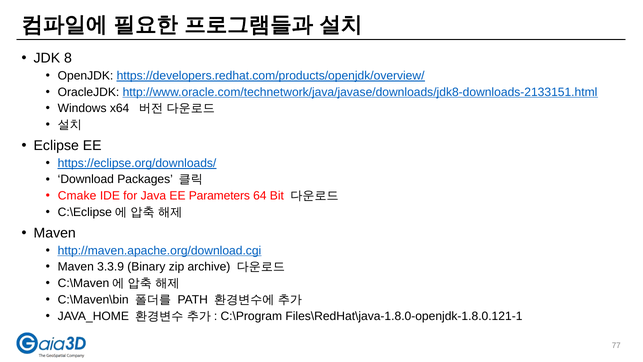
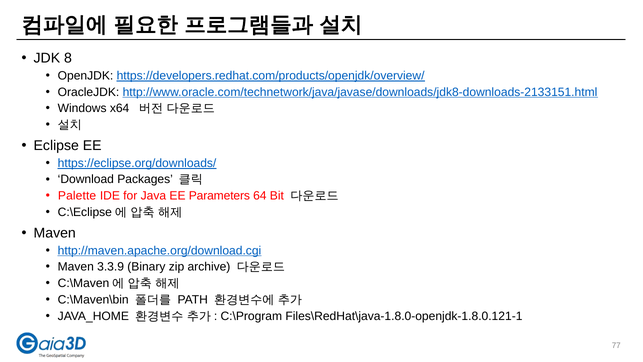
Cmake: Cmake -> Palette
